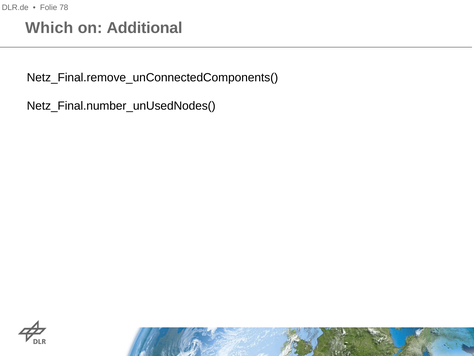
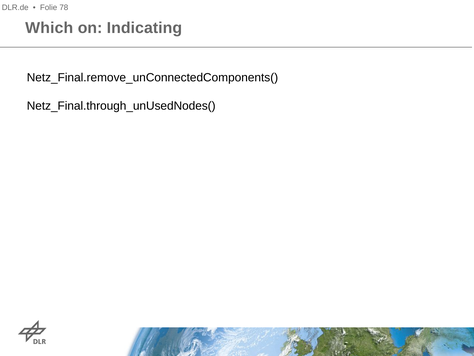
Additional: Additional -> Indicating
Netz_Final.number_unUsedNodes(: Netz_Final.number_unUsedNodes( -> Netz_Final.through_unUsedNodes(
